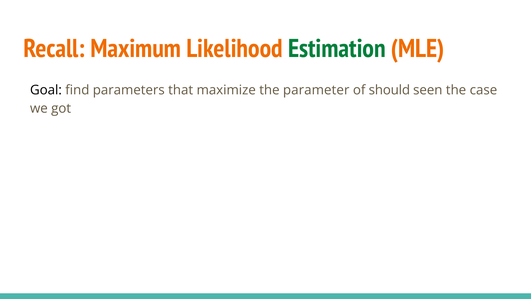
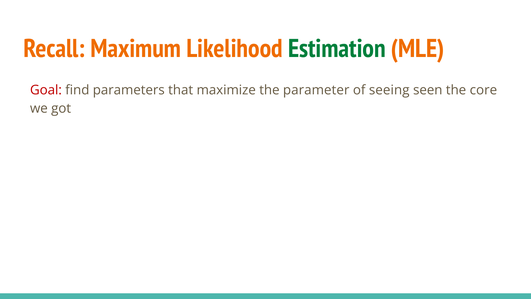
Goal colour: black -> red
should: should -> seeing
case: case -> core
